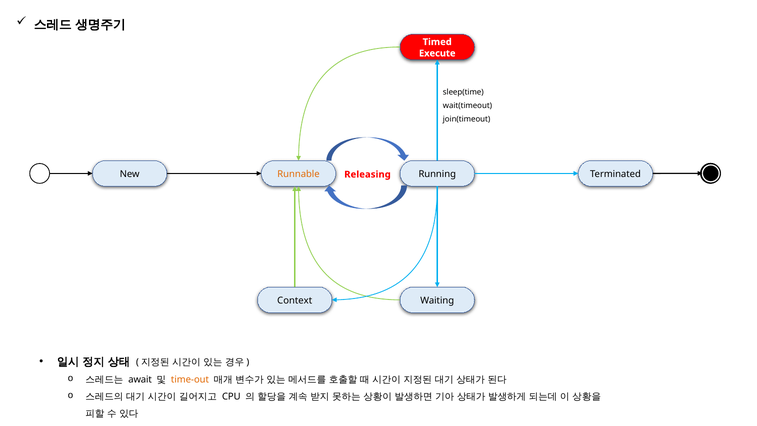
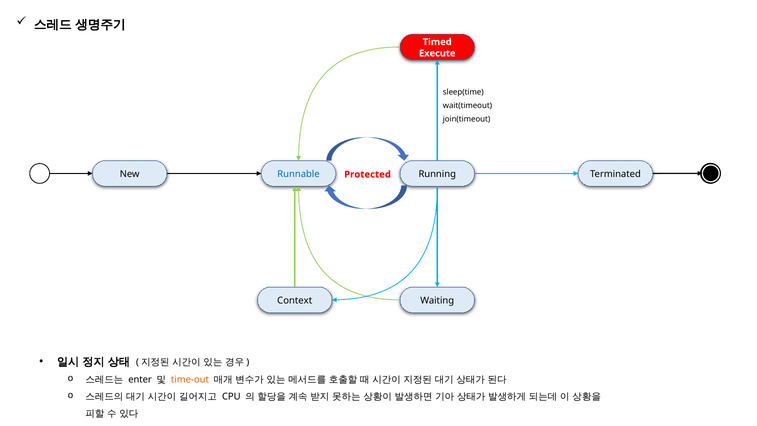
Runnable colour: orange -> blue
Releasing: Releasing -> Protected
await: await -> enter
